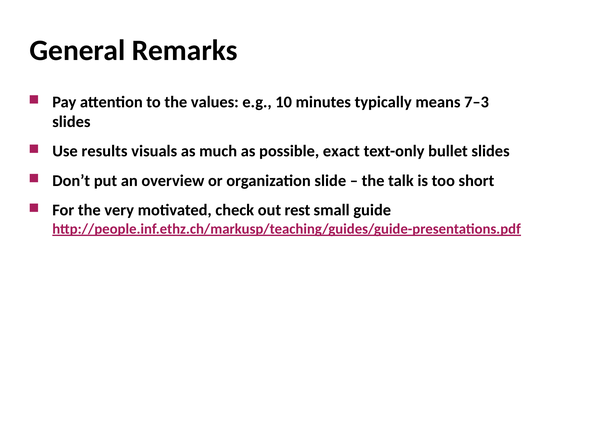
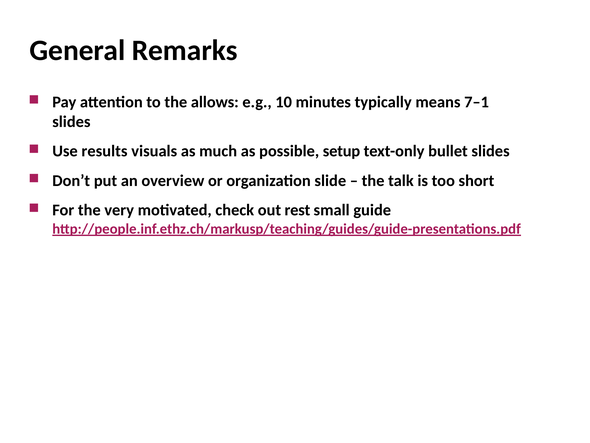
values: values -> allows
7–3: 7–3 -> 7–1
exact: exact -> setup
